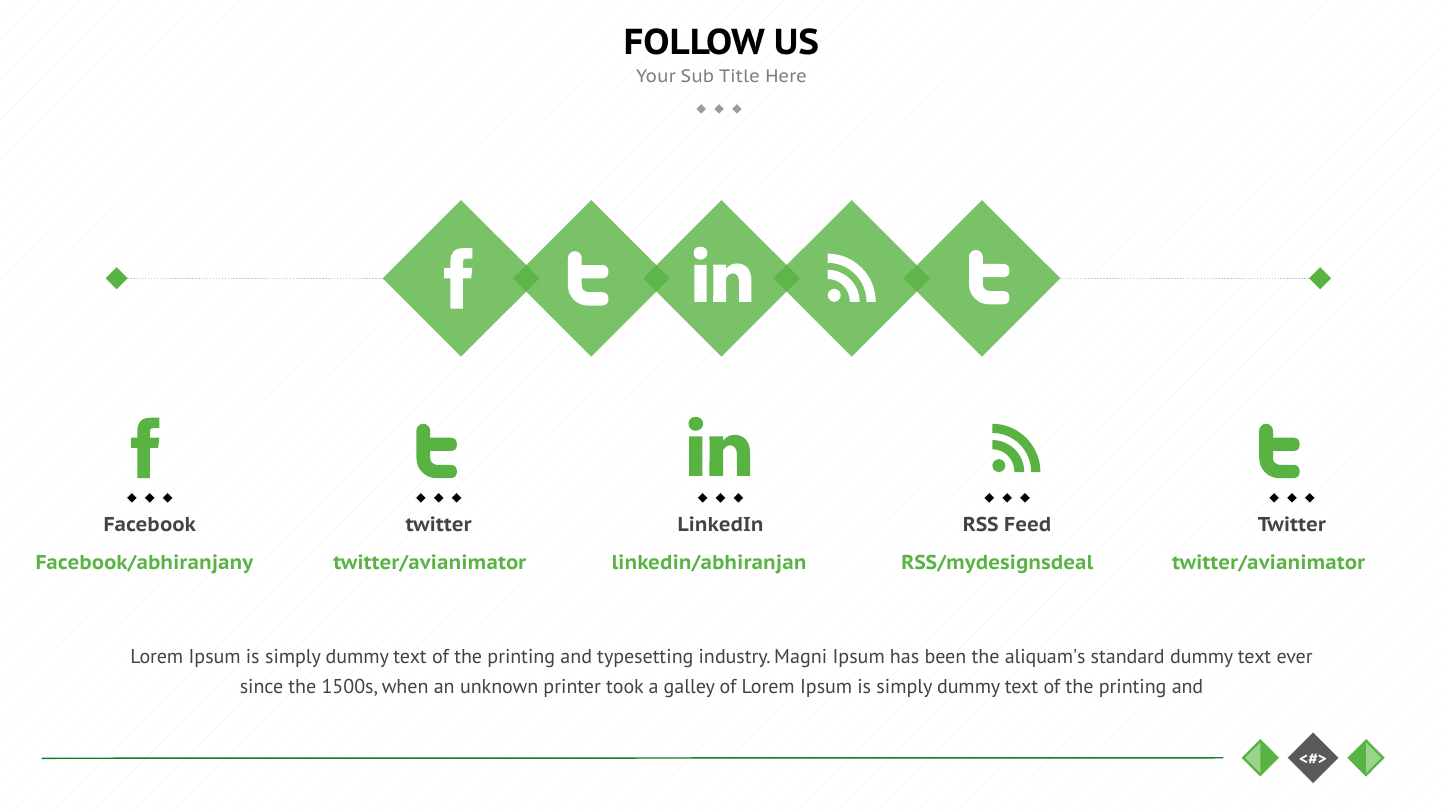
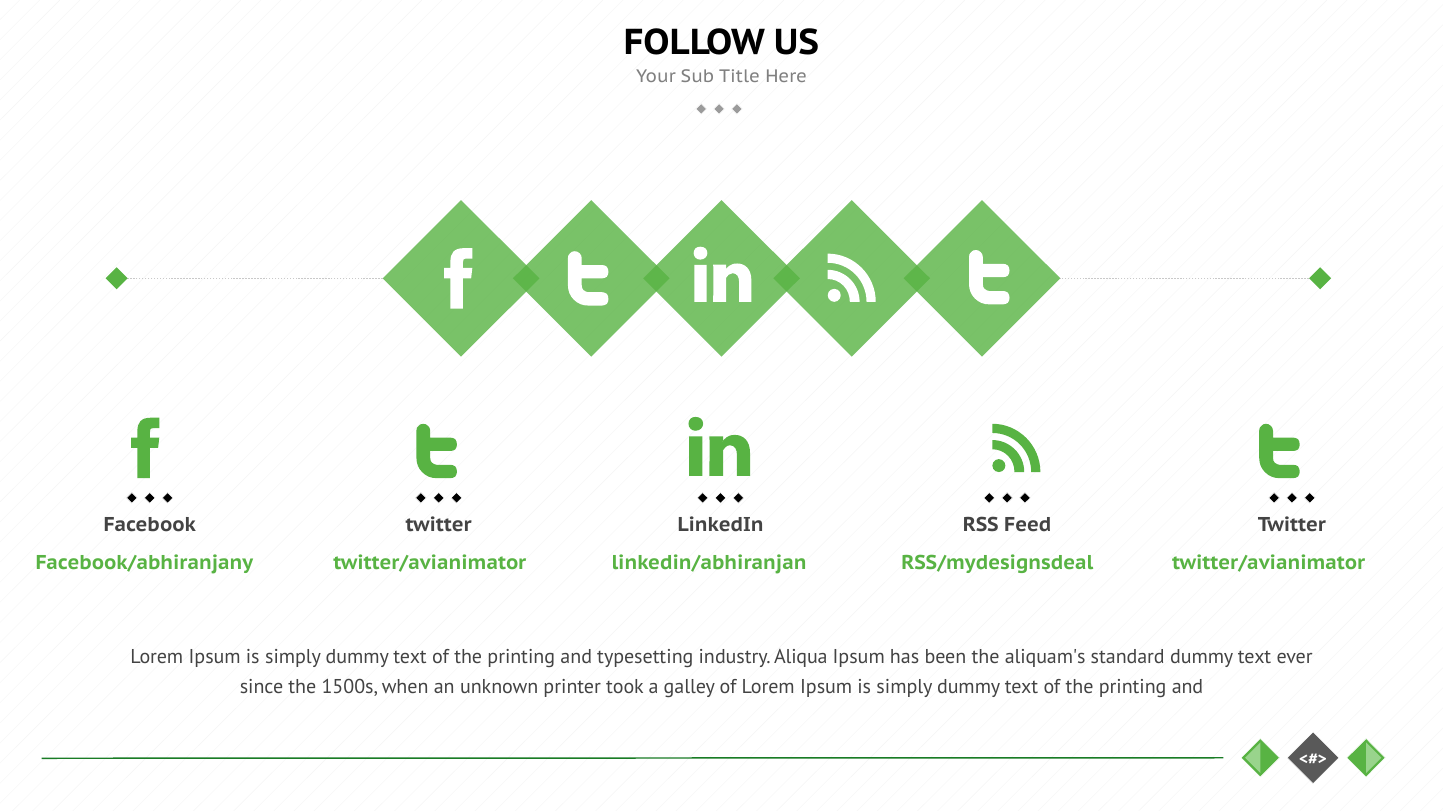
Magni: Magni -> Aliqua
